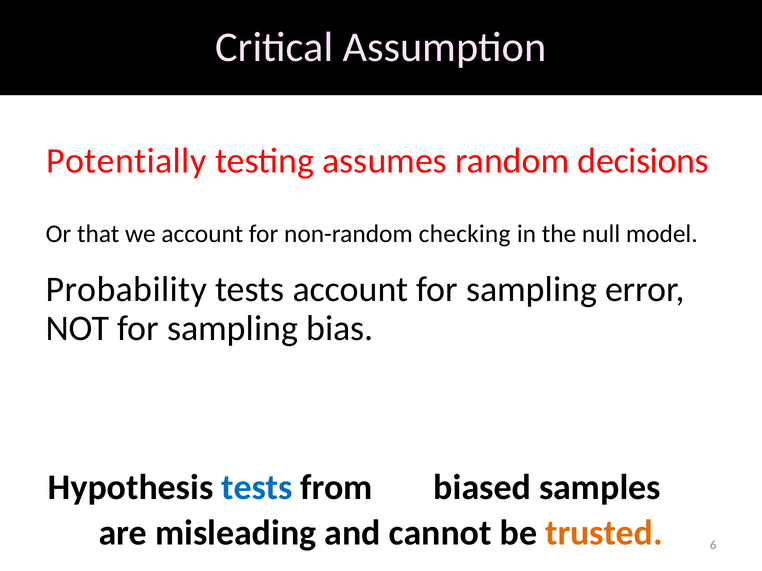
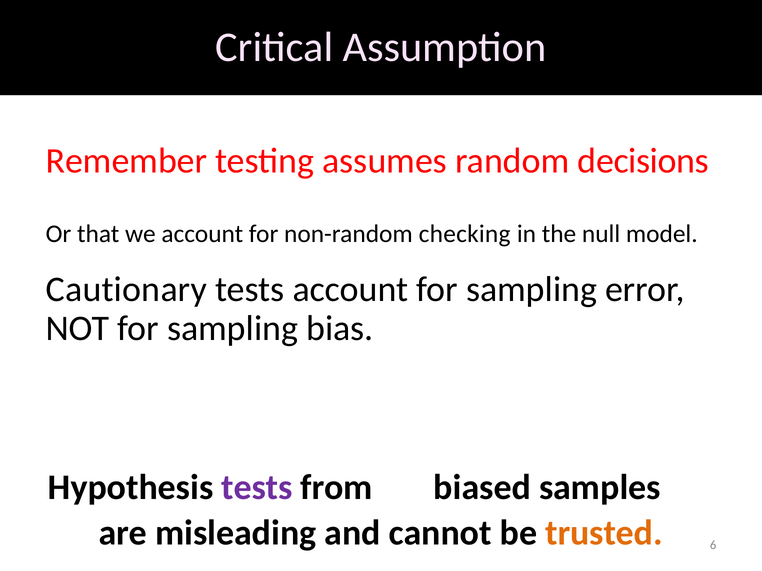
Potentially: Potentially -> Remember
Probability: Probability -> Cautionary
tests at (257, 488) colour: blue -> purple
